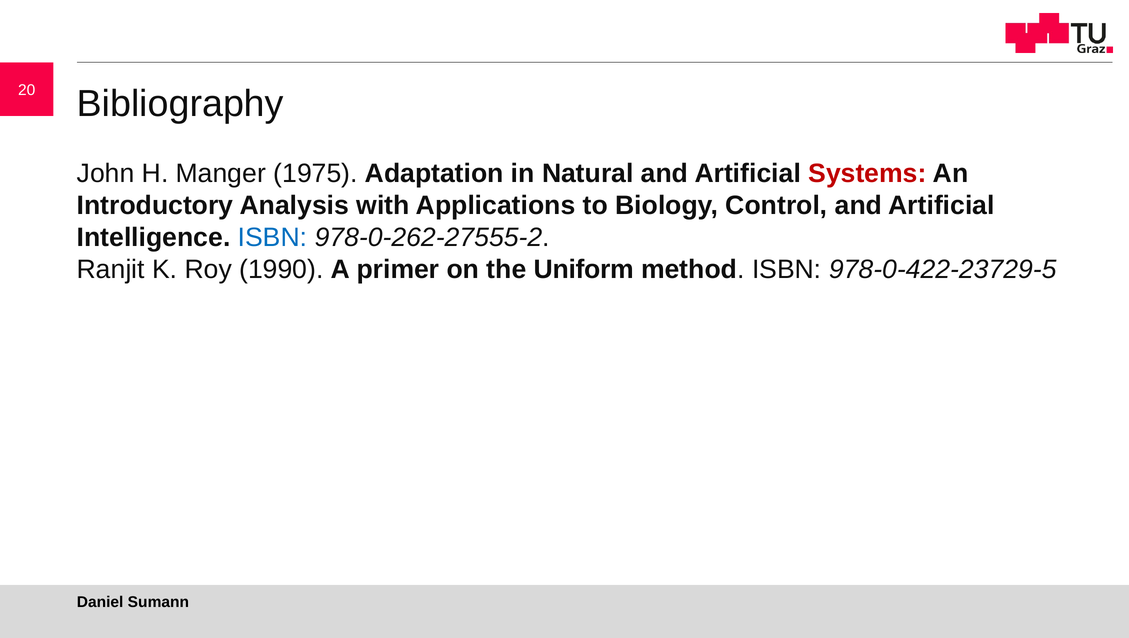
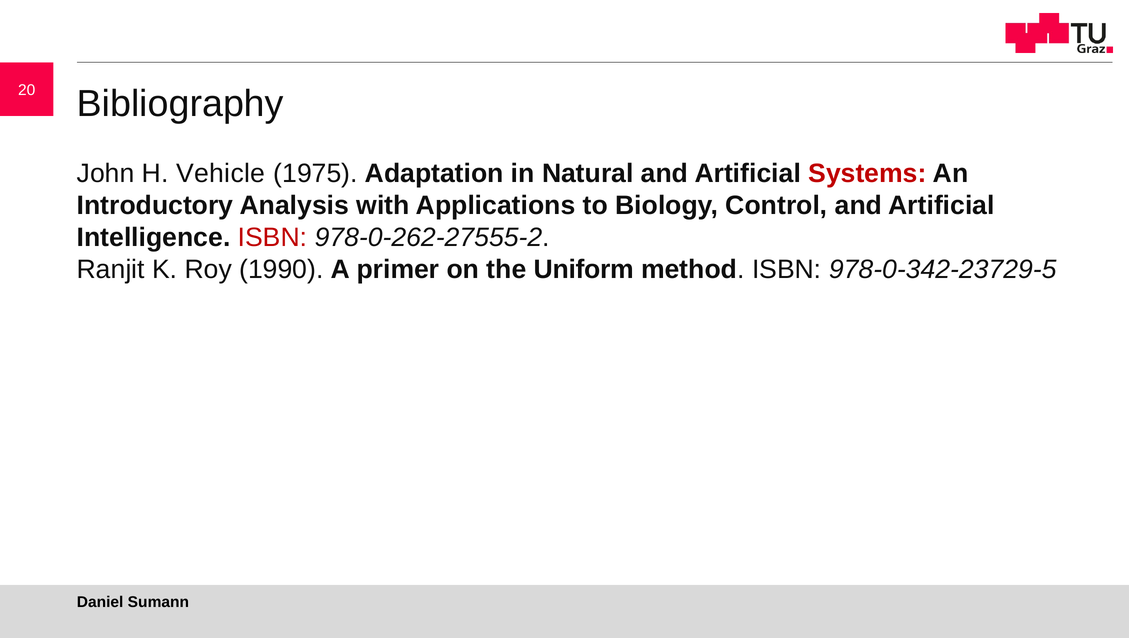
Manger: Manger -> Vehicle
ISBN at (272, 238) colour: blue -> red
978-0-422-23729-5: 978-0-422-23729-5 -> 978-0-342-23729-5
